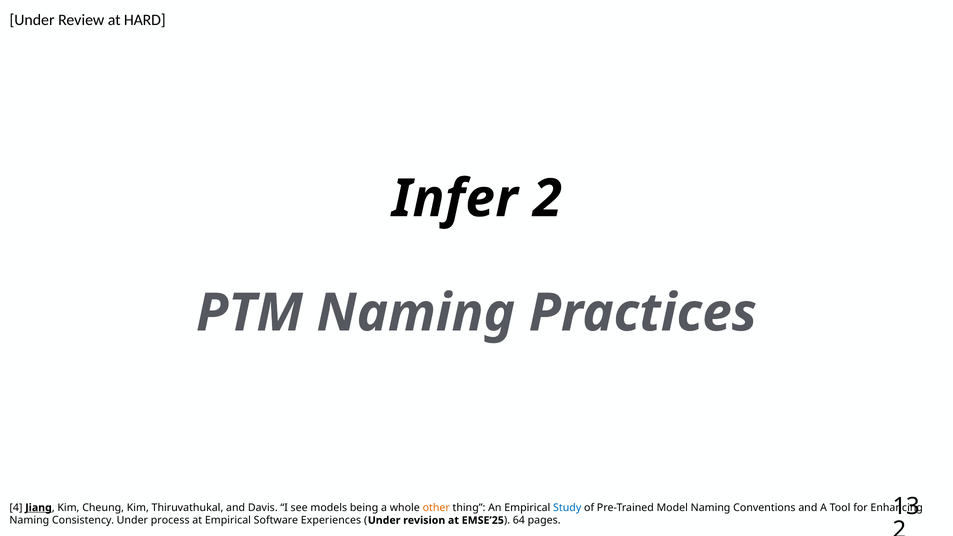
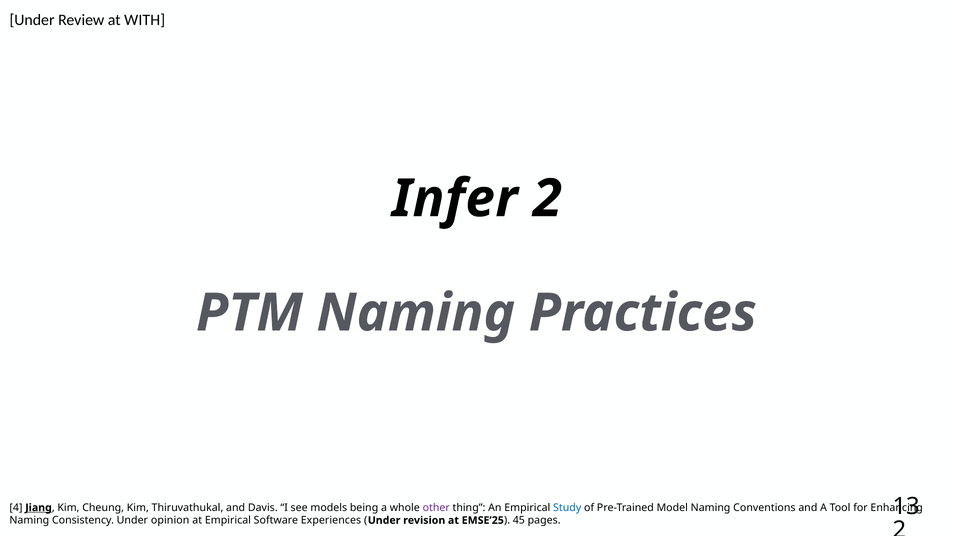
HARD: HARD -> WITH
other colour: orange -> purple
process: process -> opinion
64: 64 -> 45
